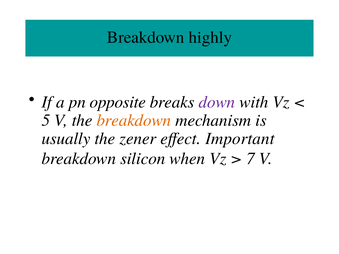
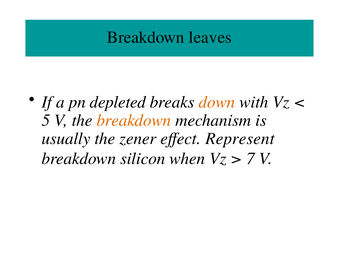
highly: highly -> leaves
opposite: opposite -> depleted
down colour: purple -> orange
Important: Important -> Represent
